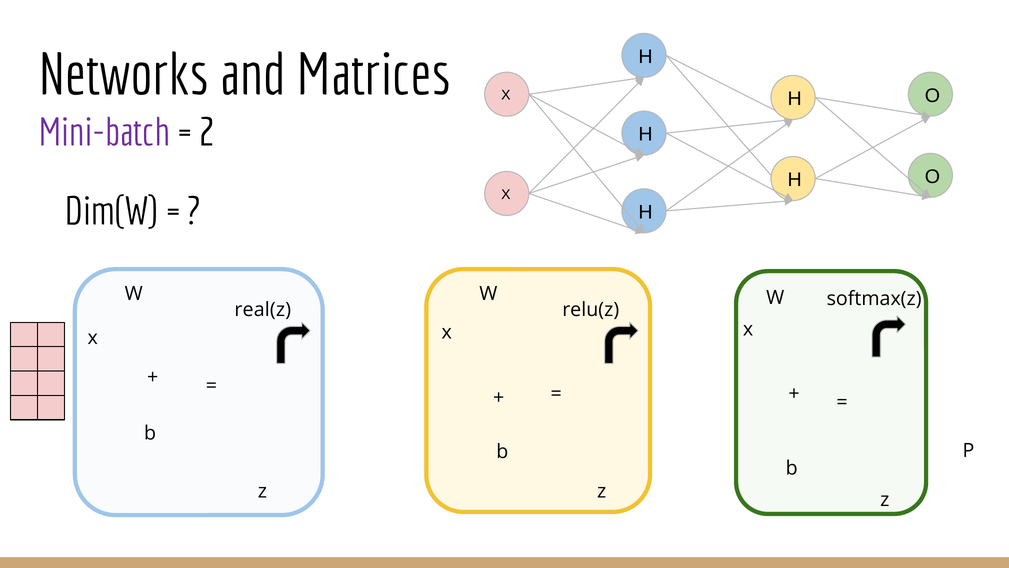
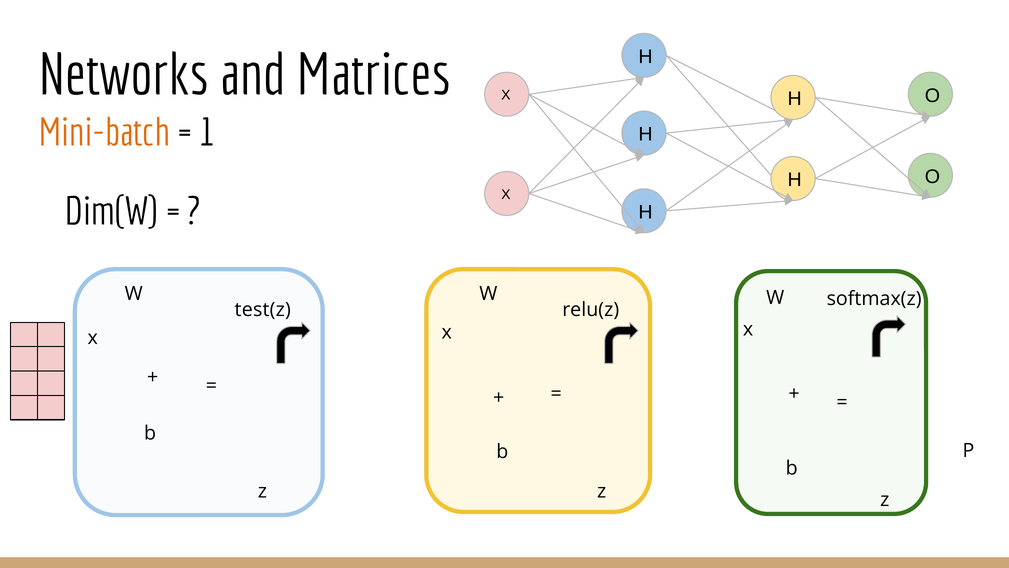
Mini-batch colour: purple -> orange
2: 2 -> 1
real(z: real(z -> test(z
